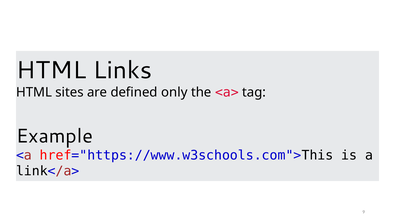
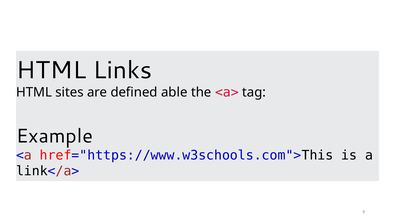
only: only -> able
